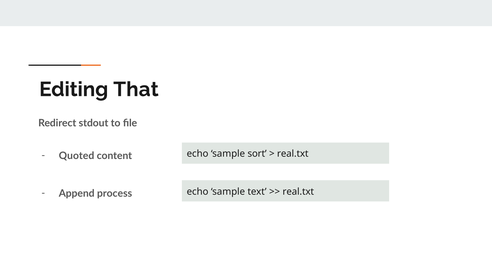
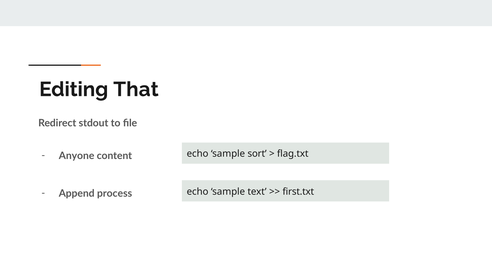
real.txt at (293, 154): real.txt -> flag.txt
Quoted: Quoted -> Anyone
real.txt at (298, 192): real.txt -> first.txt
